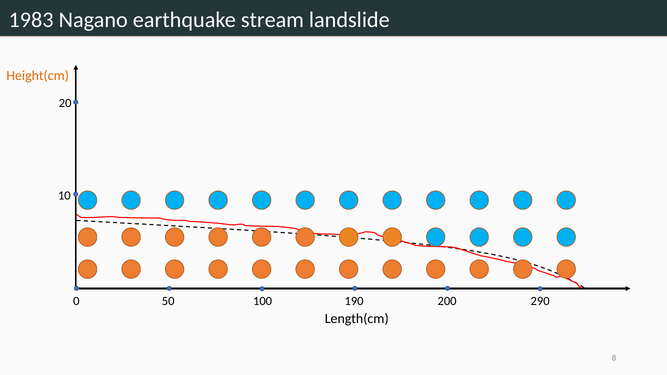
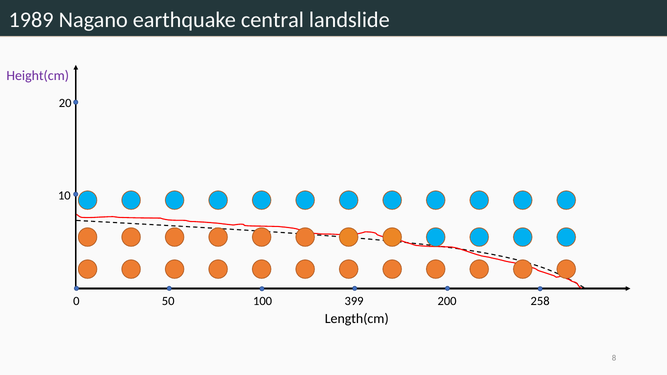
1983: 1983 -> 1989
stream: stream -> central
Height(cm colour: orange -> purple
190: 190 -> 399
290: 290 -> 258
